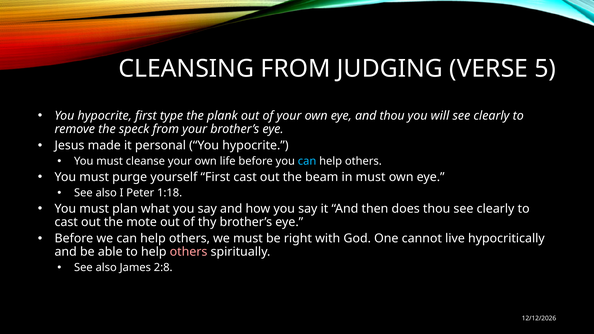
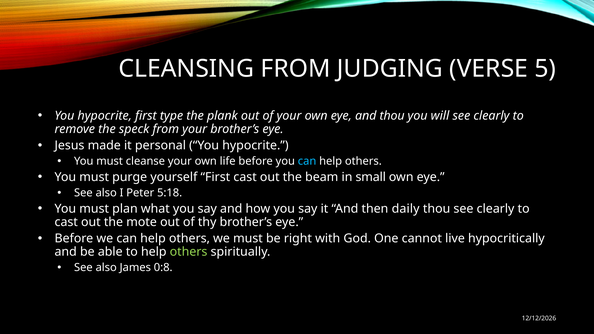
in must: must -> small
1:18: 1:18 -> 5:18
does: does -> daily
others at (189, 252) colour: pink -> light green
2:8: 2:8 -> 0:8
